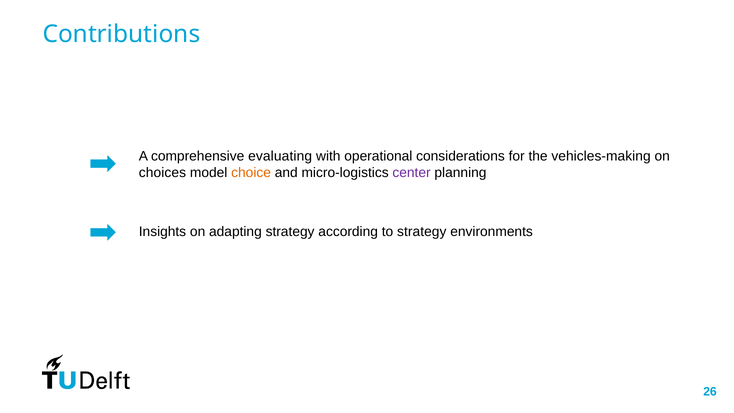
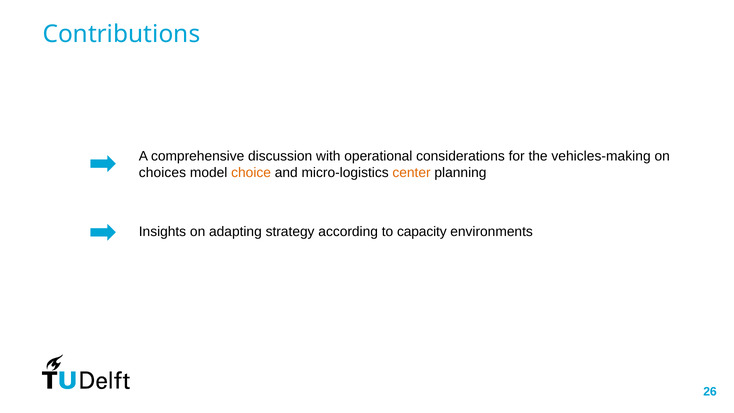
evaluating: evaluating -> discussion
center colour: purple -> orange
to strategy: strategy -> capacity
